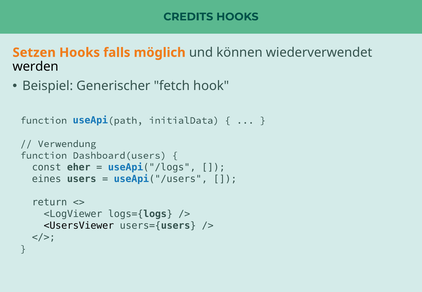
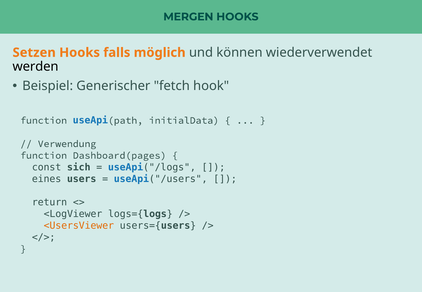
CREDITS: CREDITS -> MERGEN
Dashboard(users: Dashboard(users -> Dashboard(pages
eher: eher -> sich
<UsersViewer colour: black -> orange
